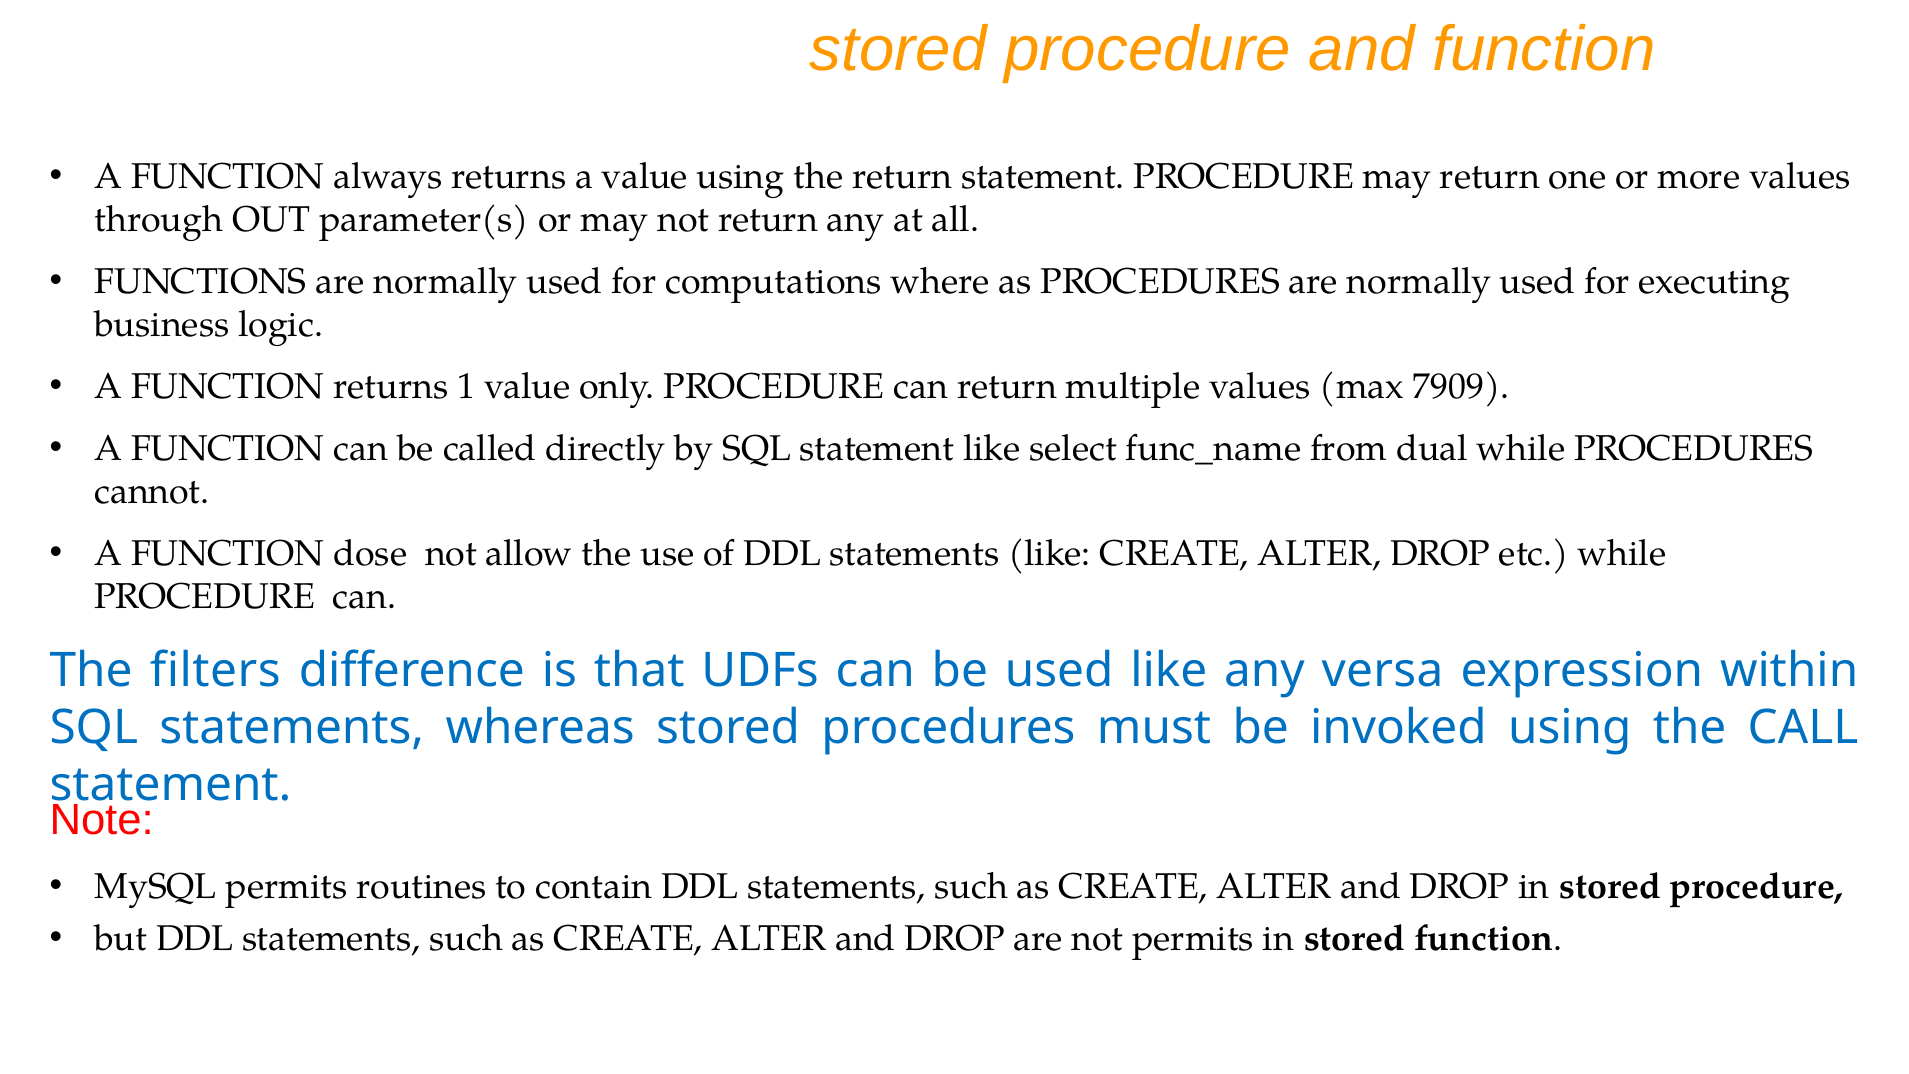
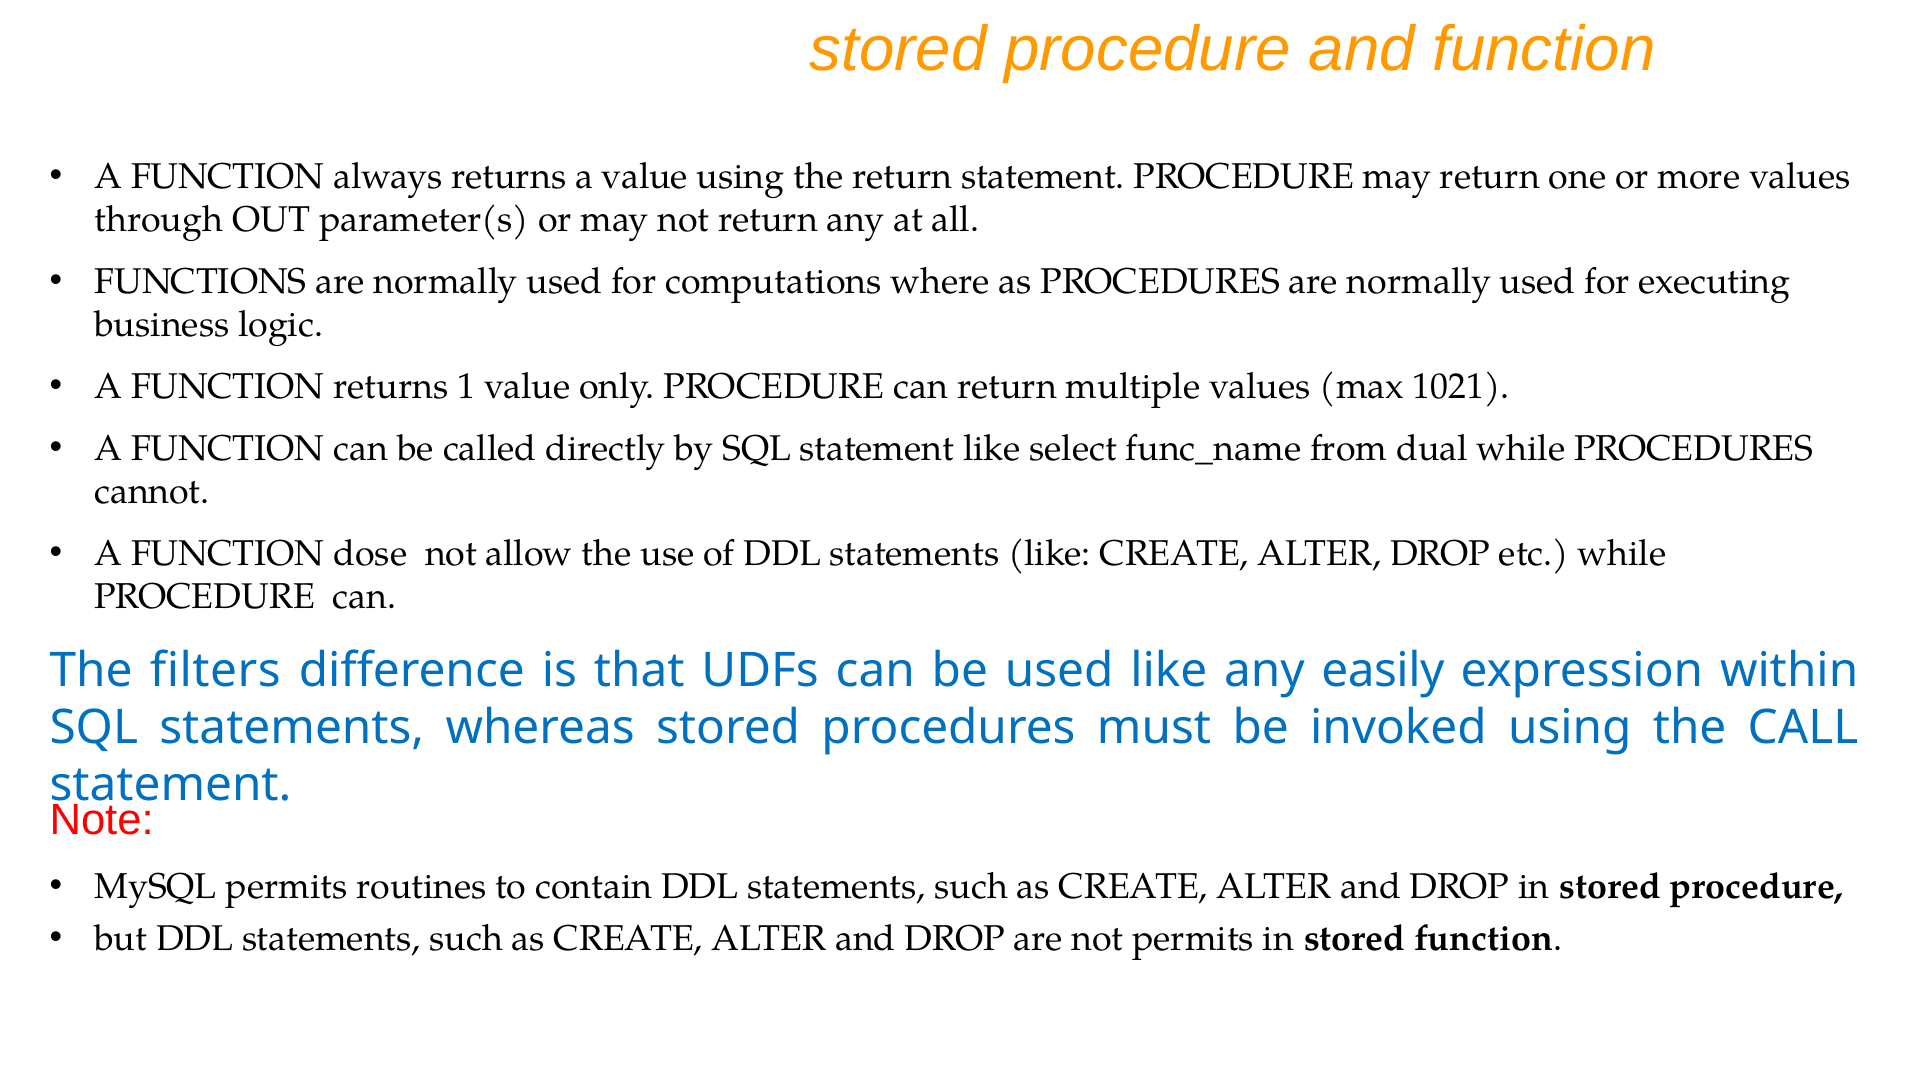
7909: 7909 -> 1021
versa: versa -> easily
